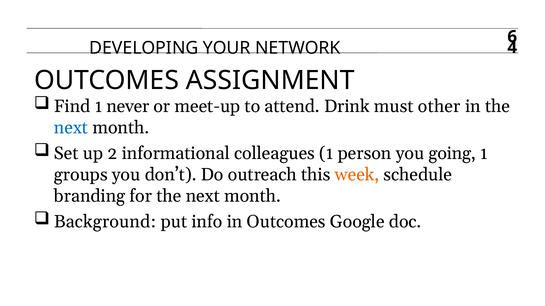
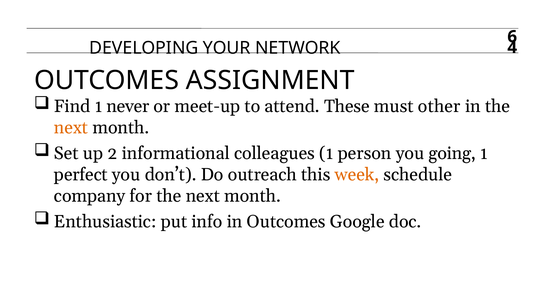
Drink: Drink -> These
next at (71, 128) colour: blue -> orange
groups: groups -> perfect
branding: branding -> company
Background: Background -> Enthusiastic
